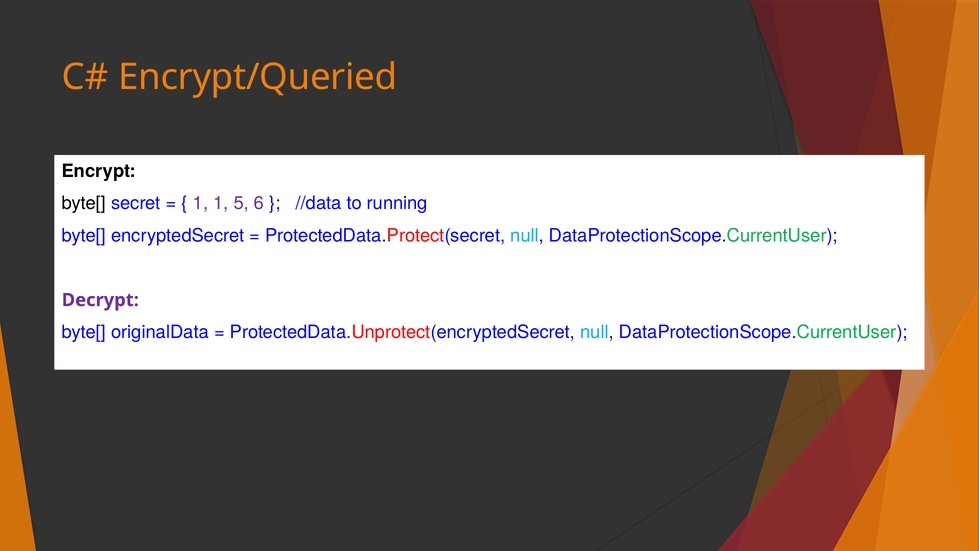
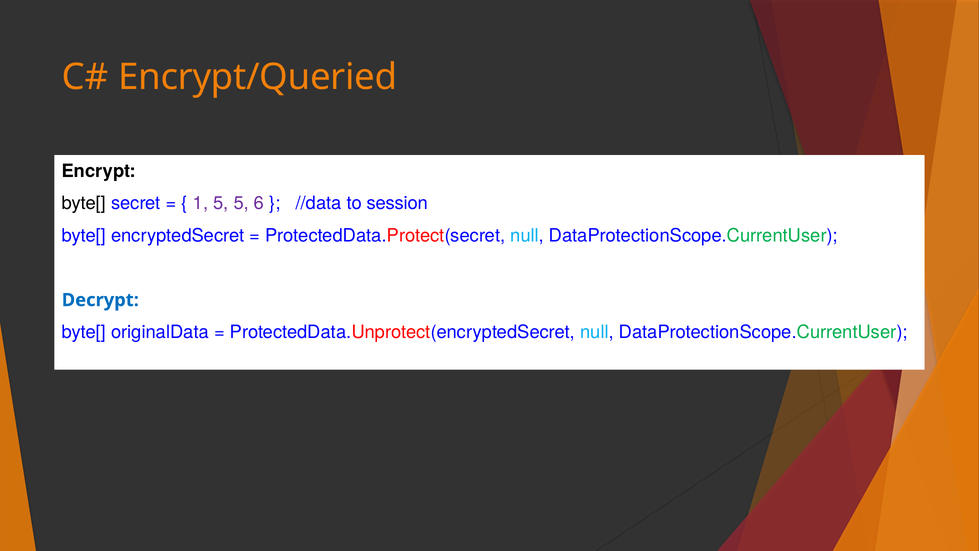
1 1: 1 -> 5
running: running -> session
Decrypt colour: purple -> blue
